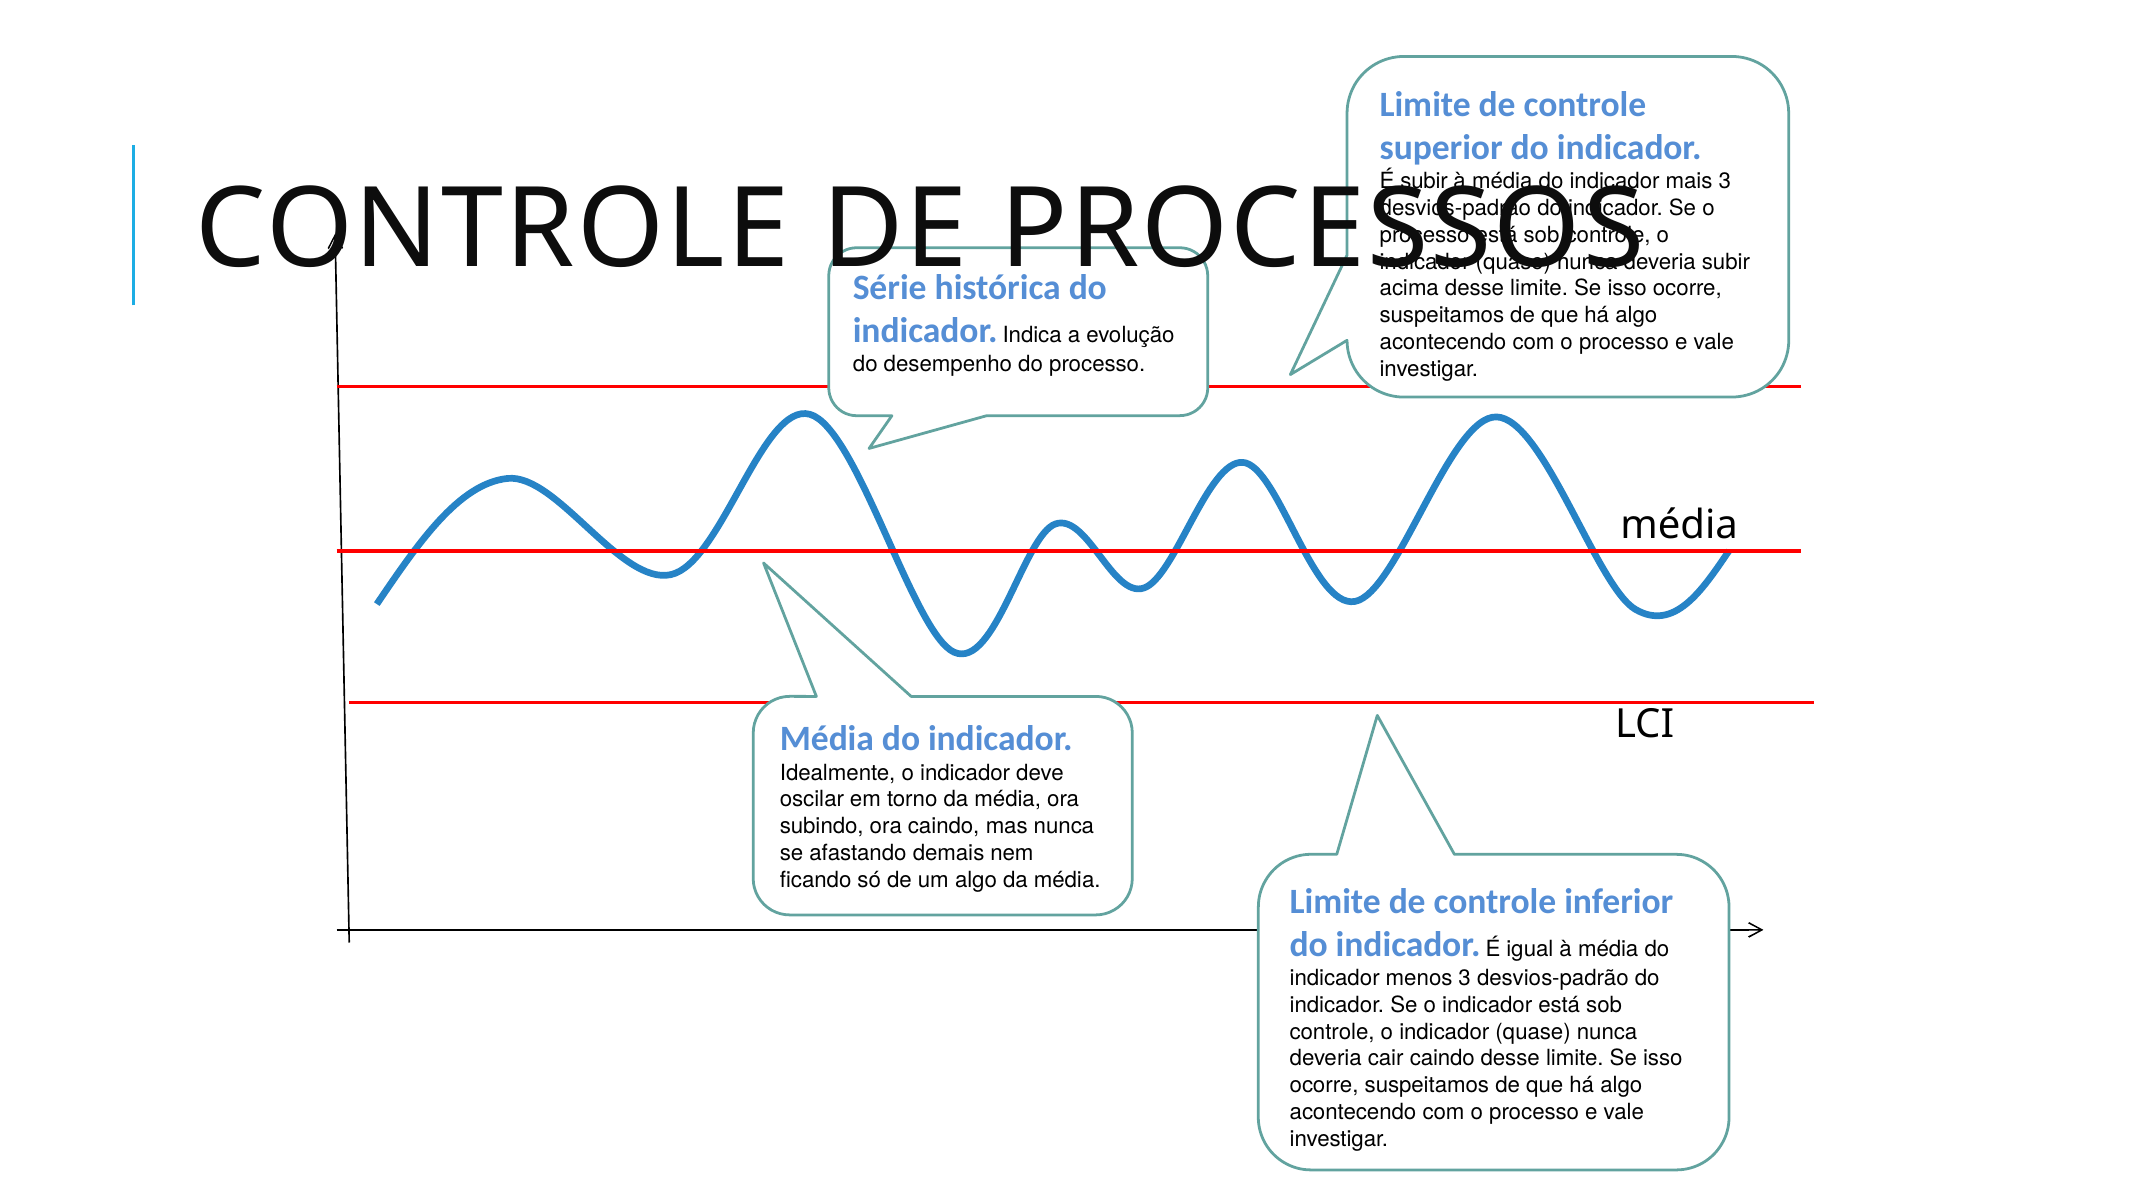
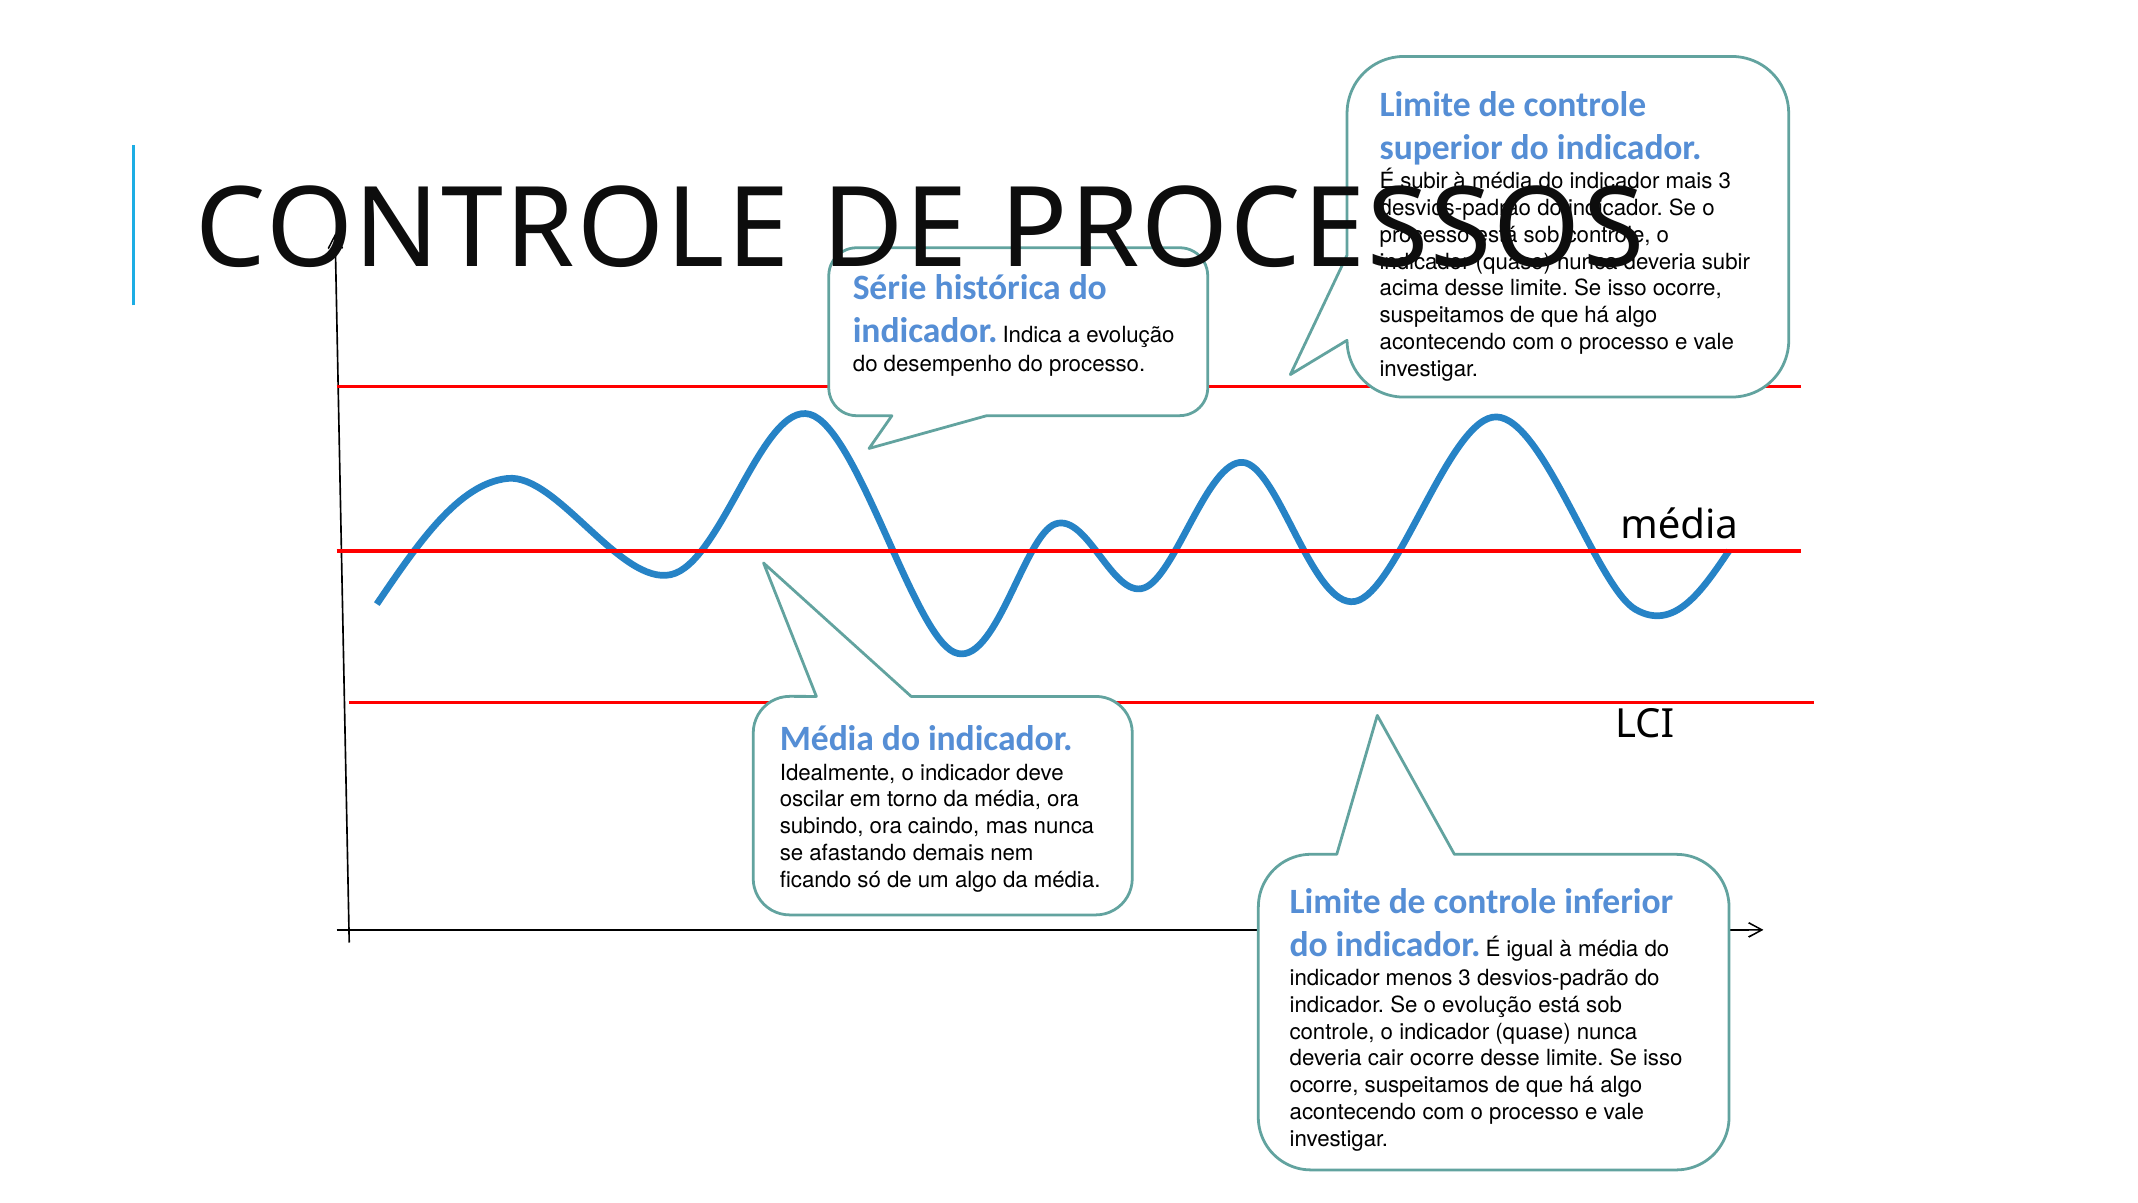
Se o indicador: indicador -> evolução
cair caindo: caindo -> ocorre
